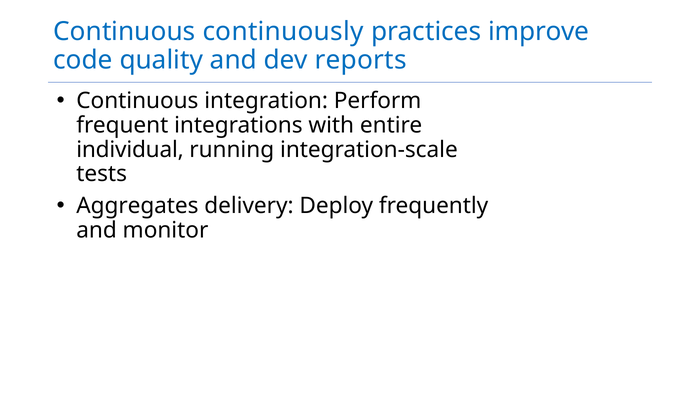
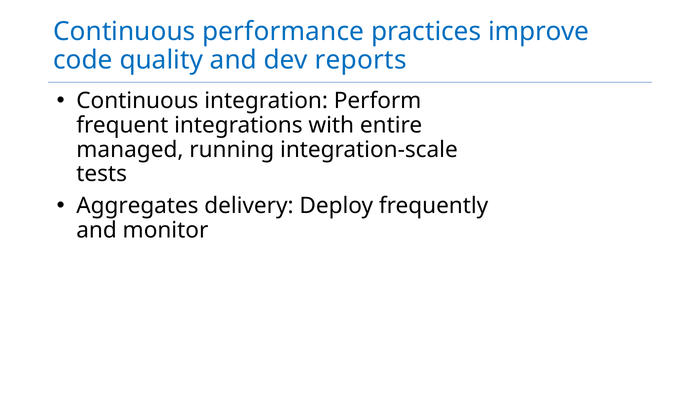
continuously: continuously -> performance
individual: individual -> managed
